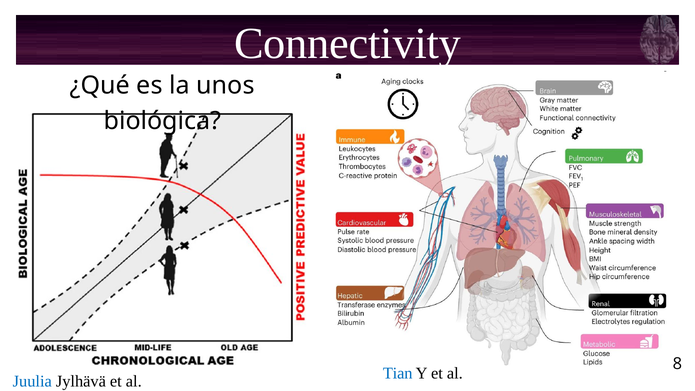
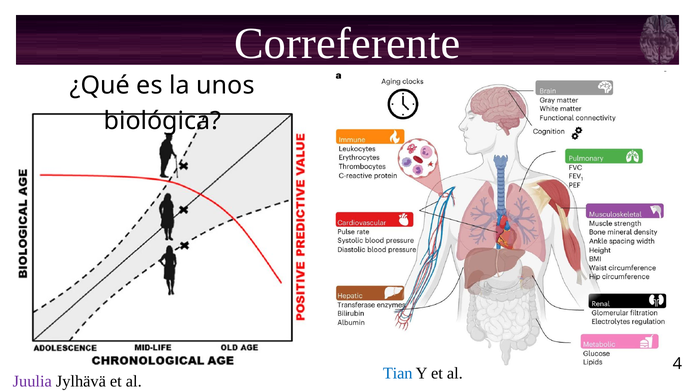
Connectivity: Connectivity -> Correferente
Juulia colour: blue -> purple
8: 8 -> 4
